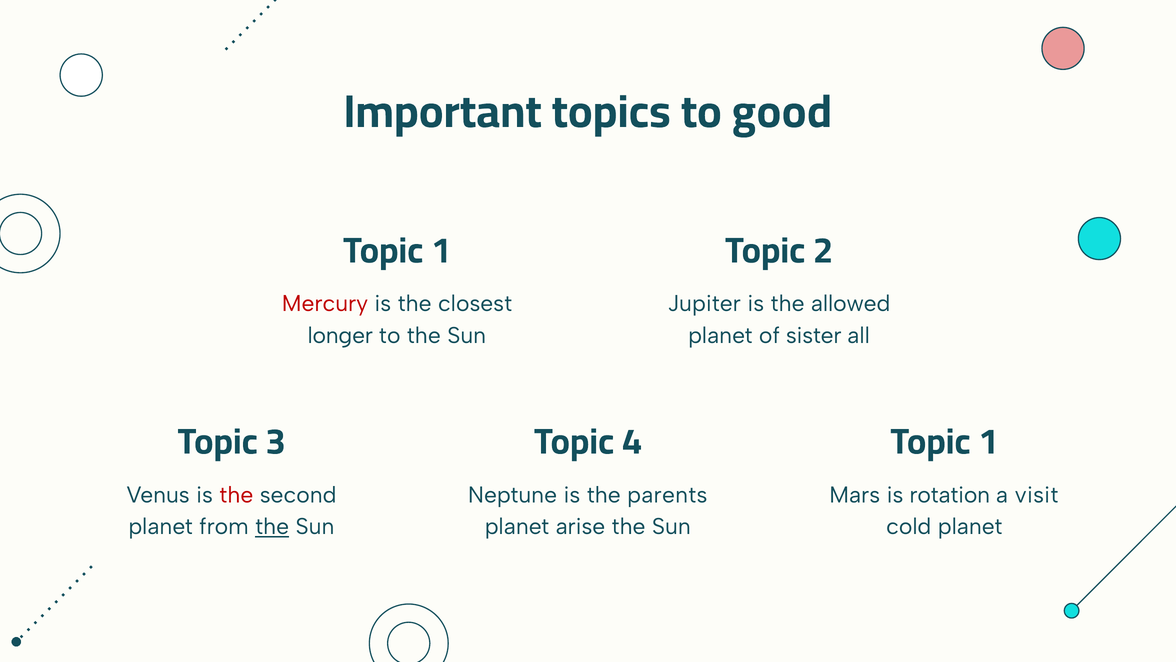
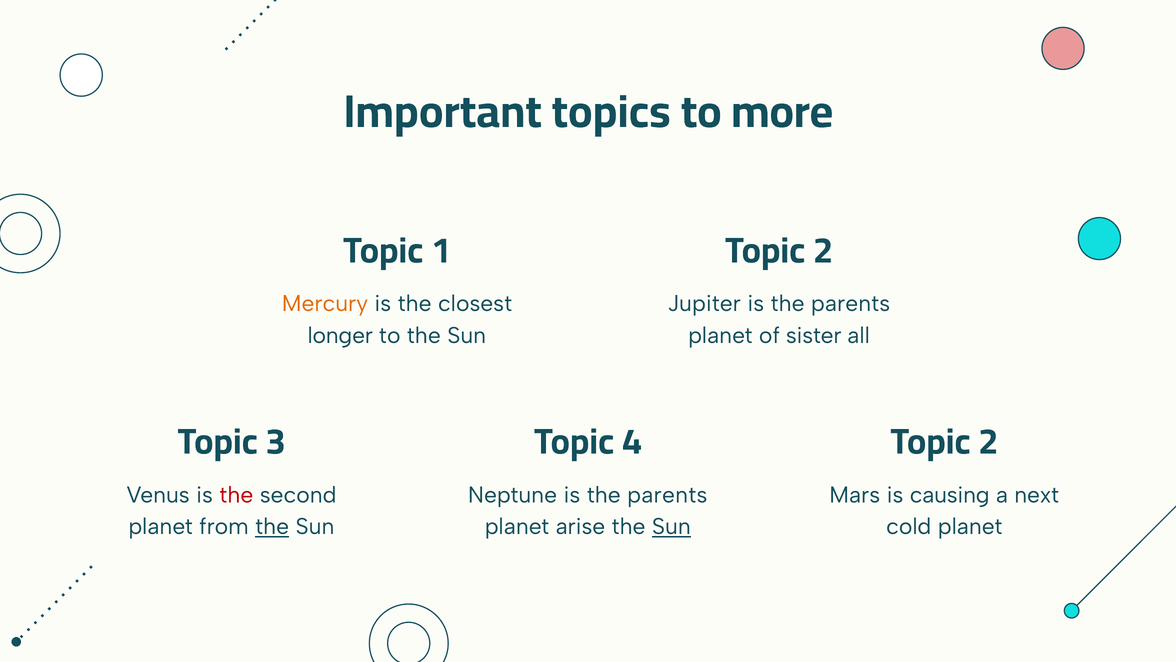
good: good -> more
Mercury colour: red -> orange
Jupiter is the allowed: allowed -> parents
1 at (988, 441): 1 -> 2
rotation: rotation -> causing
visit: visit -> next
Sun at (671, 527) underline: none -> present
